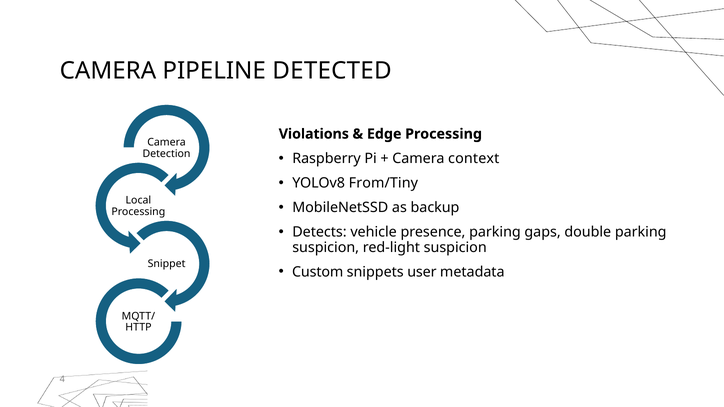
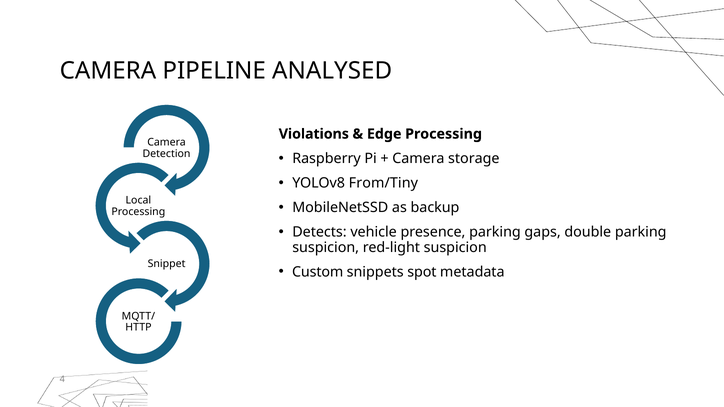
DETECTED: DETECTED -> ANALYSED
context: context -> storage
user: user -> spot
